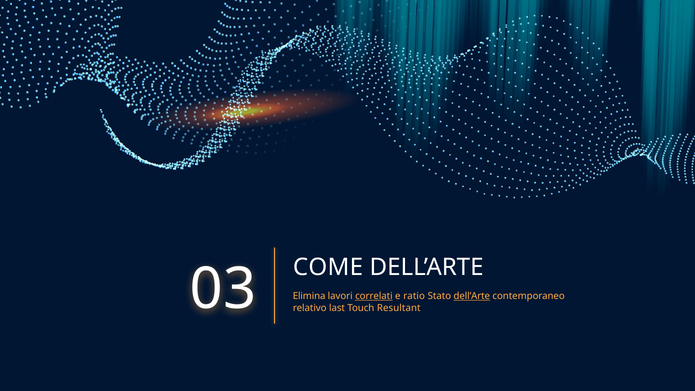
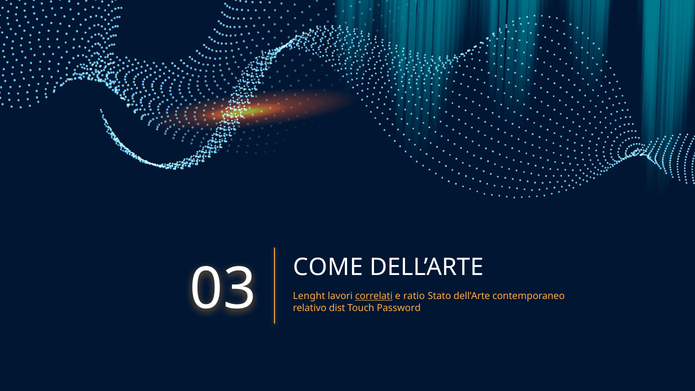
Elimina: Elimina -> Lenght
dell’Arte at (472, 296) underline: present -> none
last: last -> dist
Resultant: Resultant -> Password
